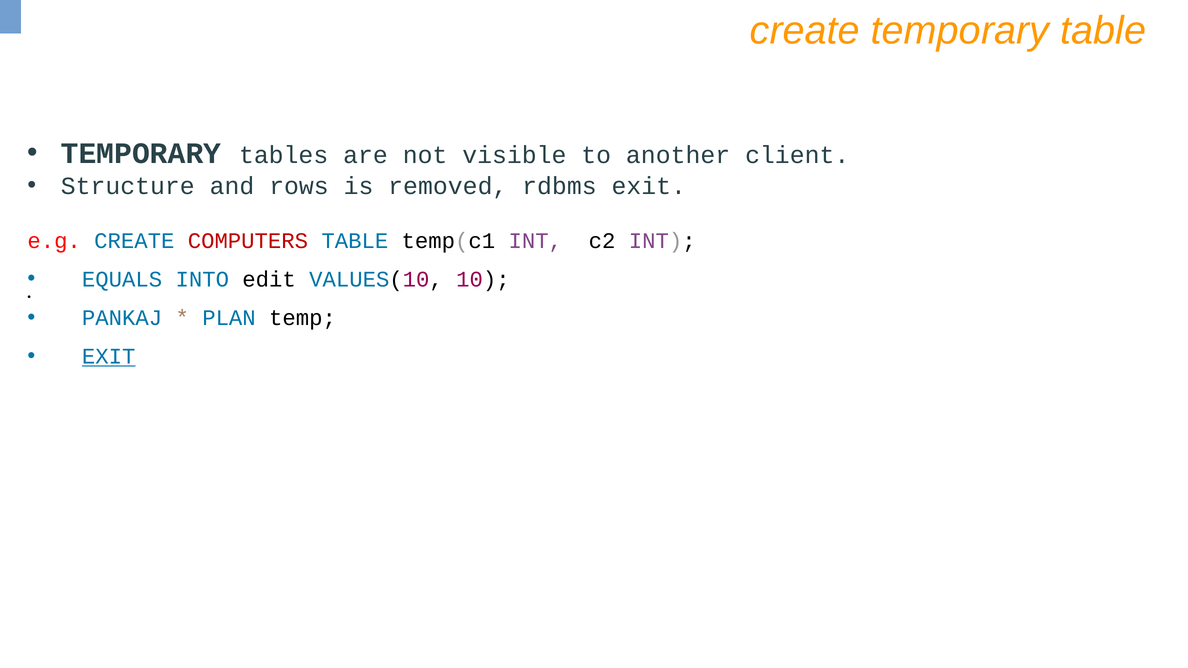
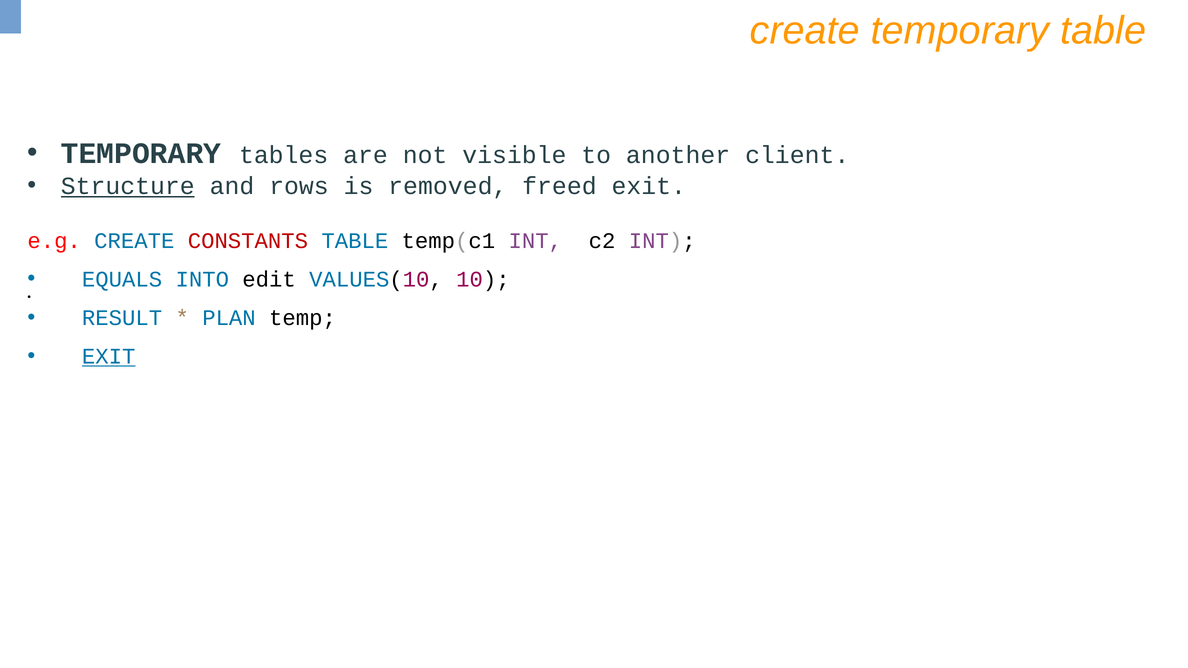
Structure underline: none -> present
rdbms: rdbms -> freed
COMPUTERS: COMPUTERS -> CONSTANTS
PANKAJ: PANKAJ -> RESULT
